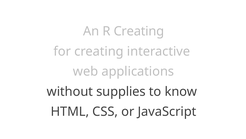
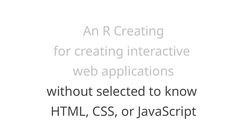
supplies: supplies -> selected
